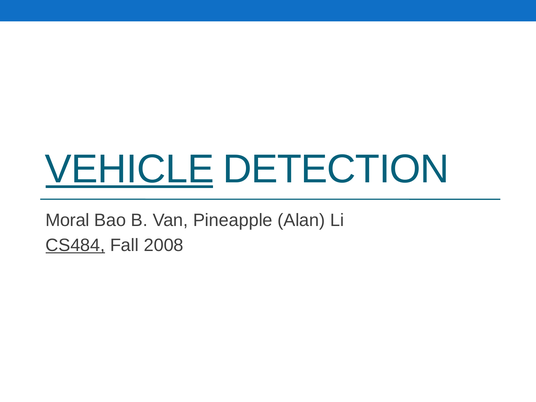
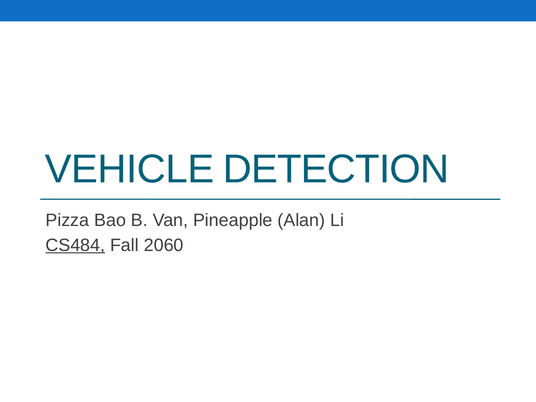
VEHICLE underline: present -> none
Moral: Moral -> Pizza
2008: 2008 -> 2060
